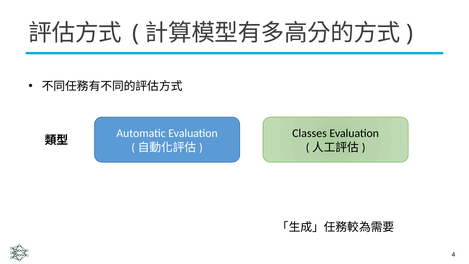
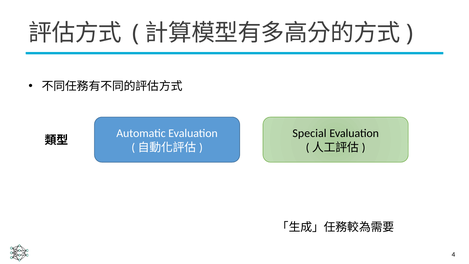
Classes: Classes -> Special
